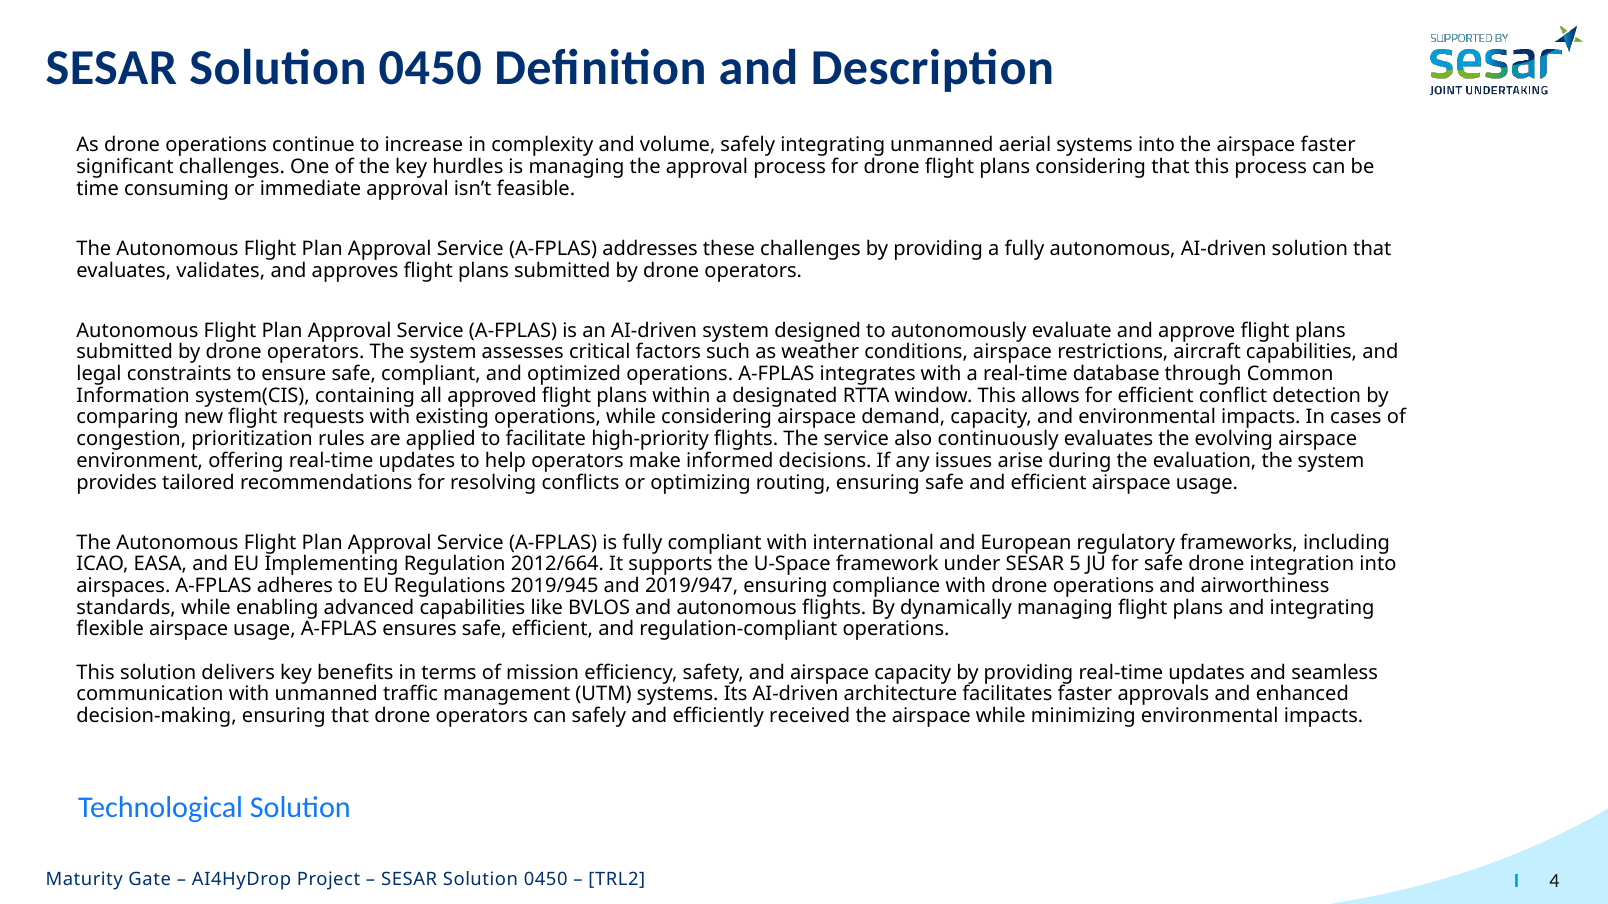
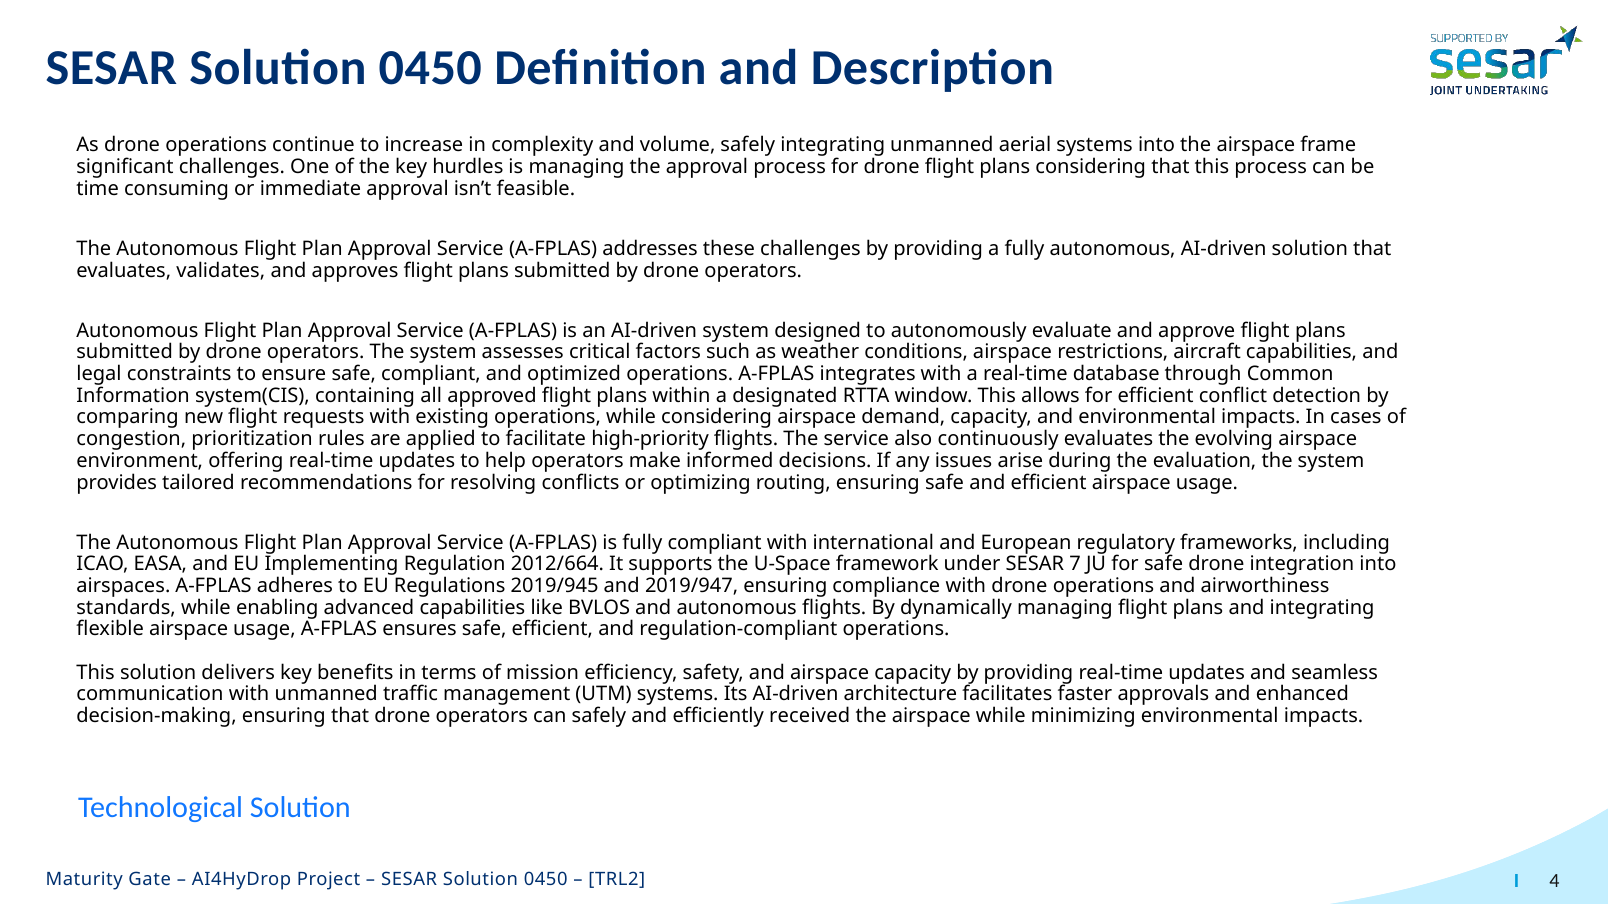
airspace faster: faster -> frame
5: 5 -> 7
